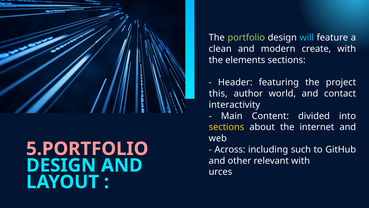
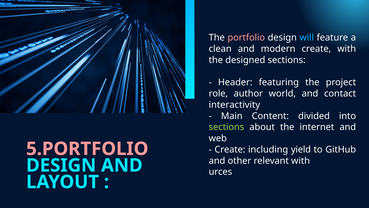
portfolio colour: light green -> pink
elements: elements -> designed
this: this -> role
sections at (226, 127) colour: yellow -> light green
Across at (230, 149): Across -> Create
such: such -> yield
